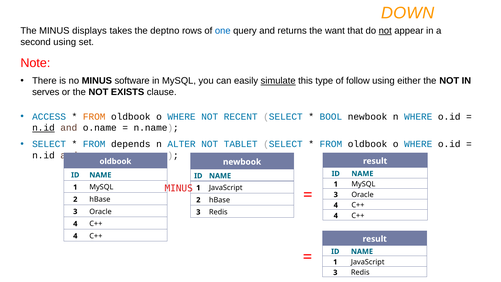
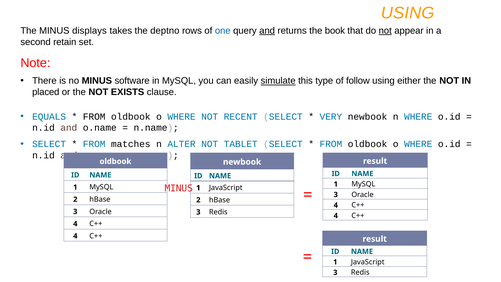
DOWN at (408, 13): DOWN -> USING
and at (267, 31) underline: none -> present
want: want -> book
second using: using -> retain
serves: serves -> placed
ACCESS: ACCESS -> EQUALS
FROM at (94, 116) colour: orange -> black
BOOL: BOOL -> VERY
n.id at (43, 128) underline: present -> none
depends: depends -> matches
